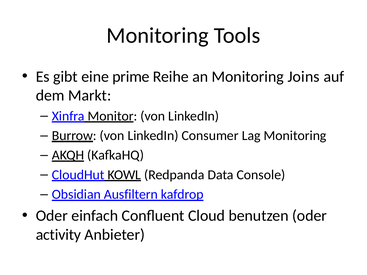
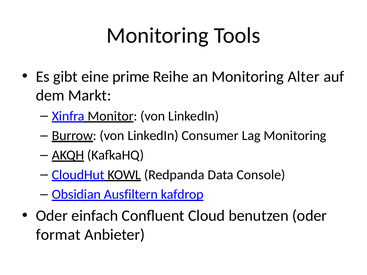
Joins: Joins -> Alter
activity: activity -> format
